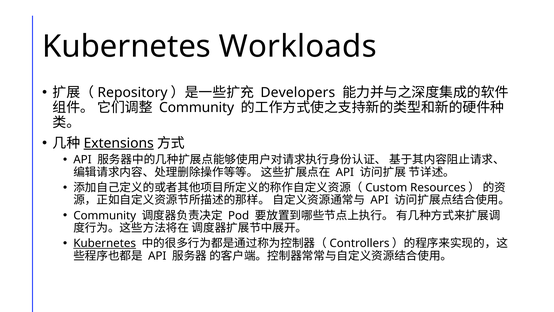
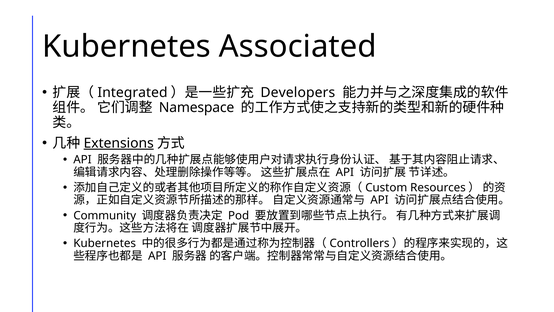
Workloads: Workloads -> Associated
Repository: Repository -> Integrated
Community at (197, 107): Community -> Namespace
Kubernetes at (105, 243) underline: present -> none
